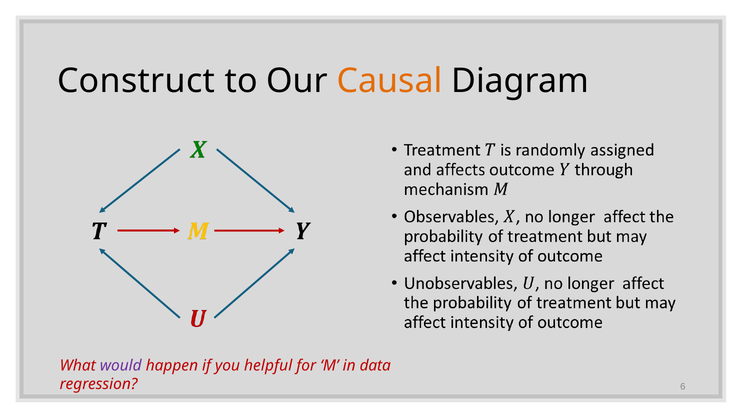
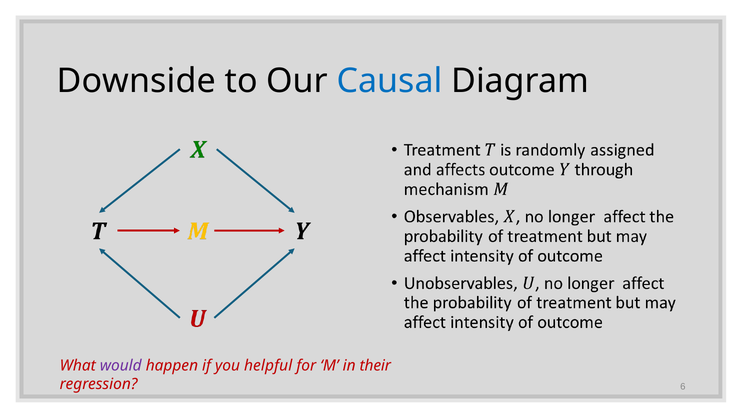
Construct: Construct -> Downside
Causal colour: orange -> blue
data: data -> their
